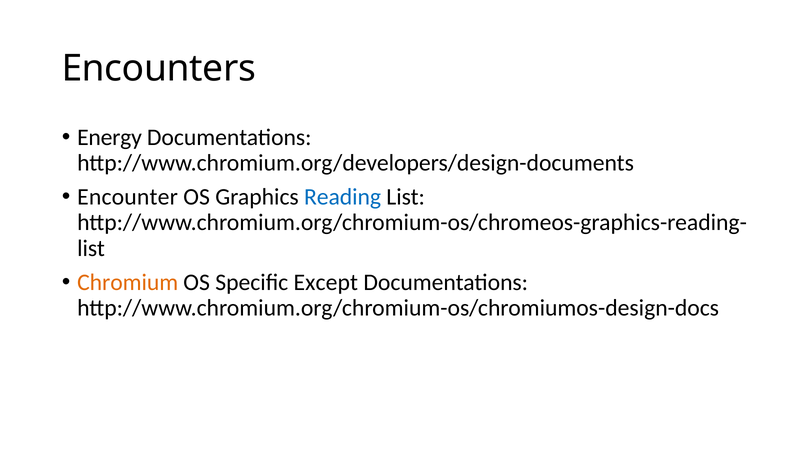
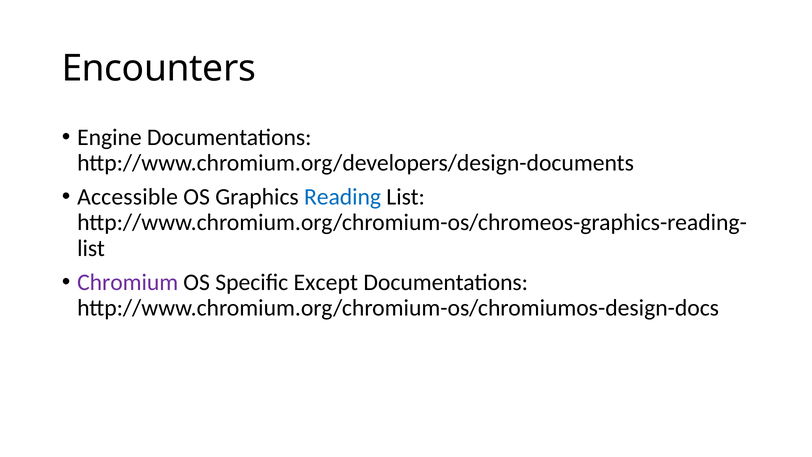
Energy: Energy -> Engine
Encounter: Encounter -> Accessible
Chromium colour: orange -> purple
